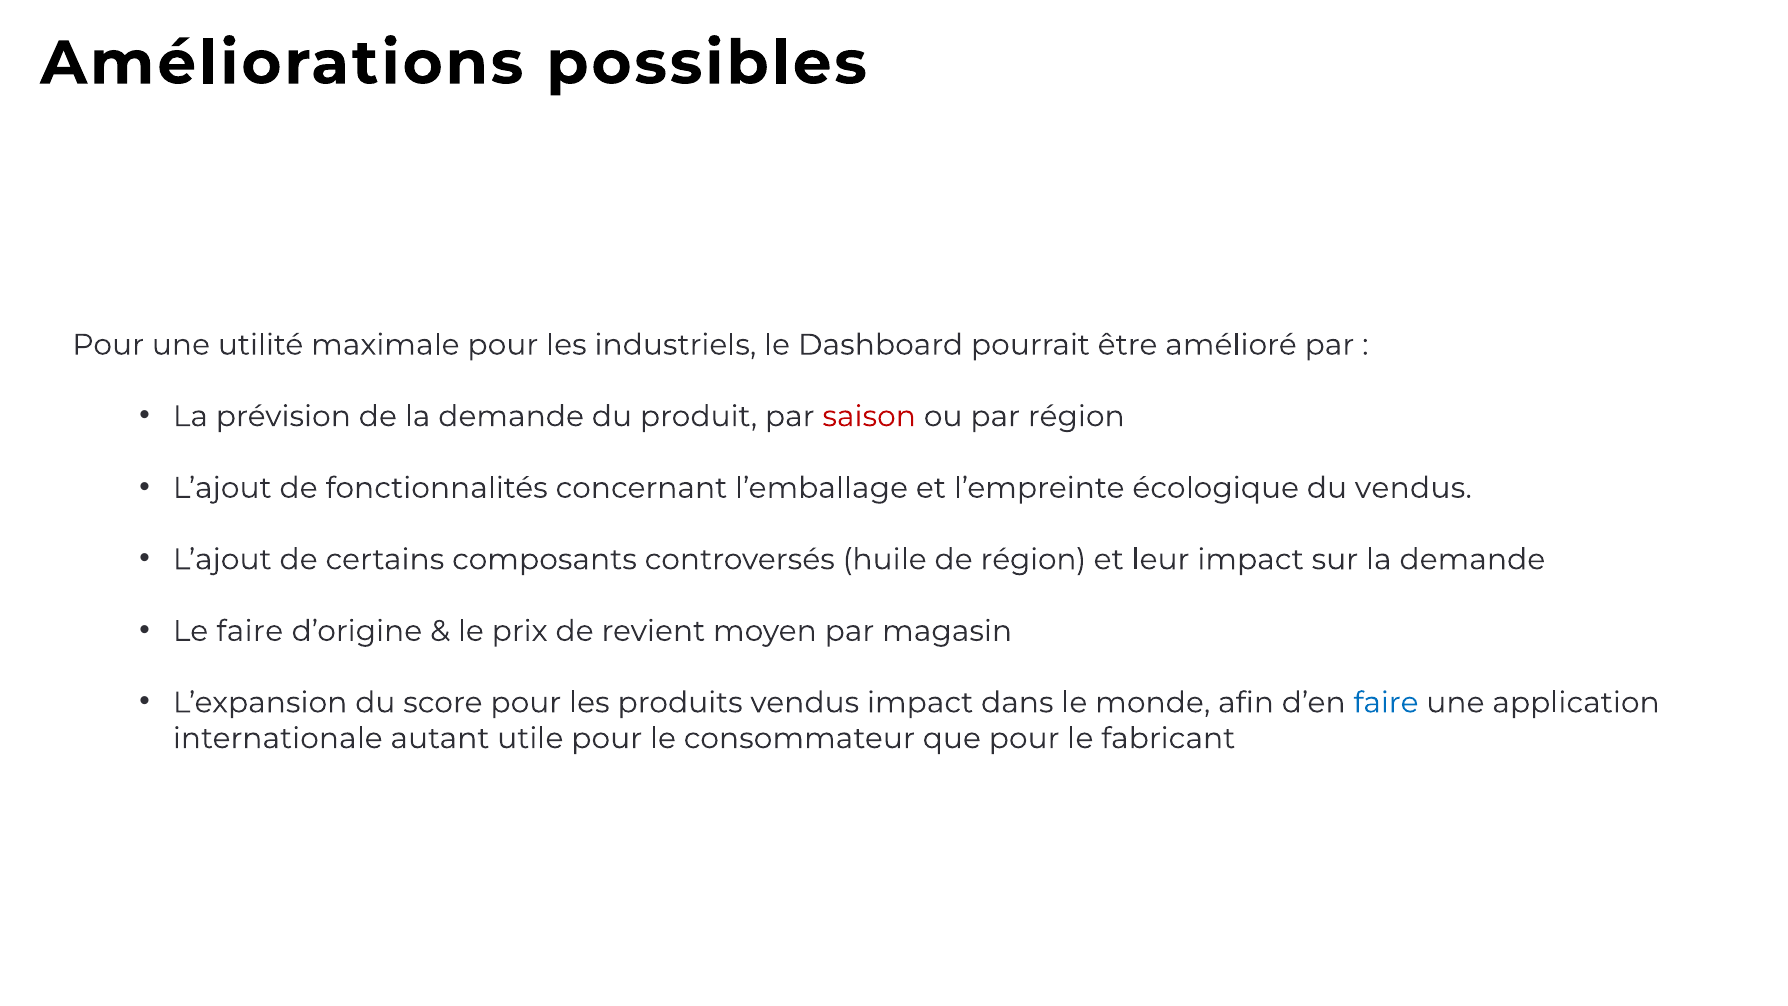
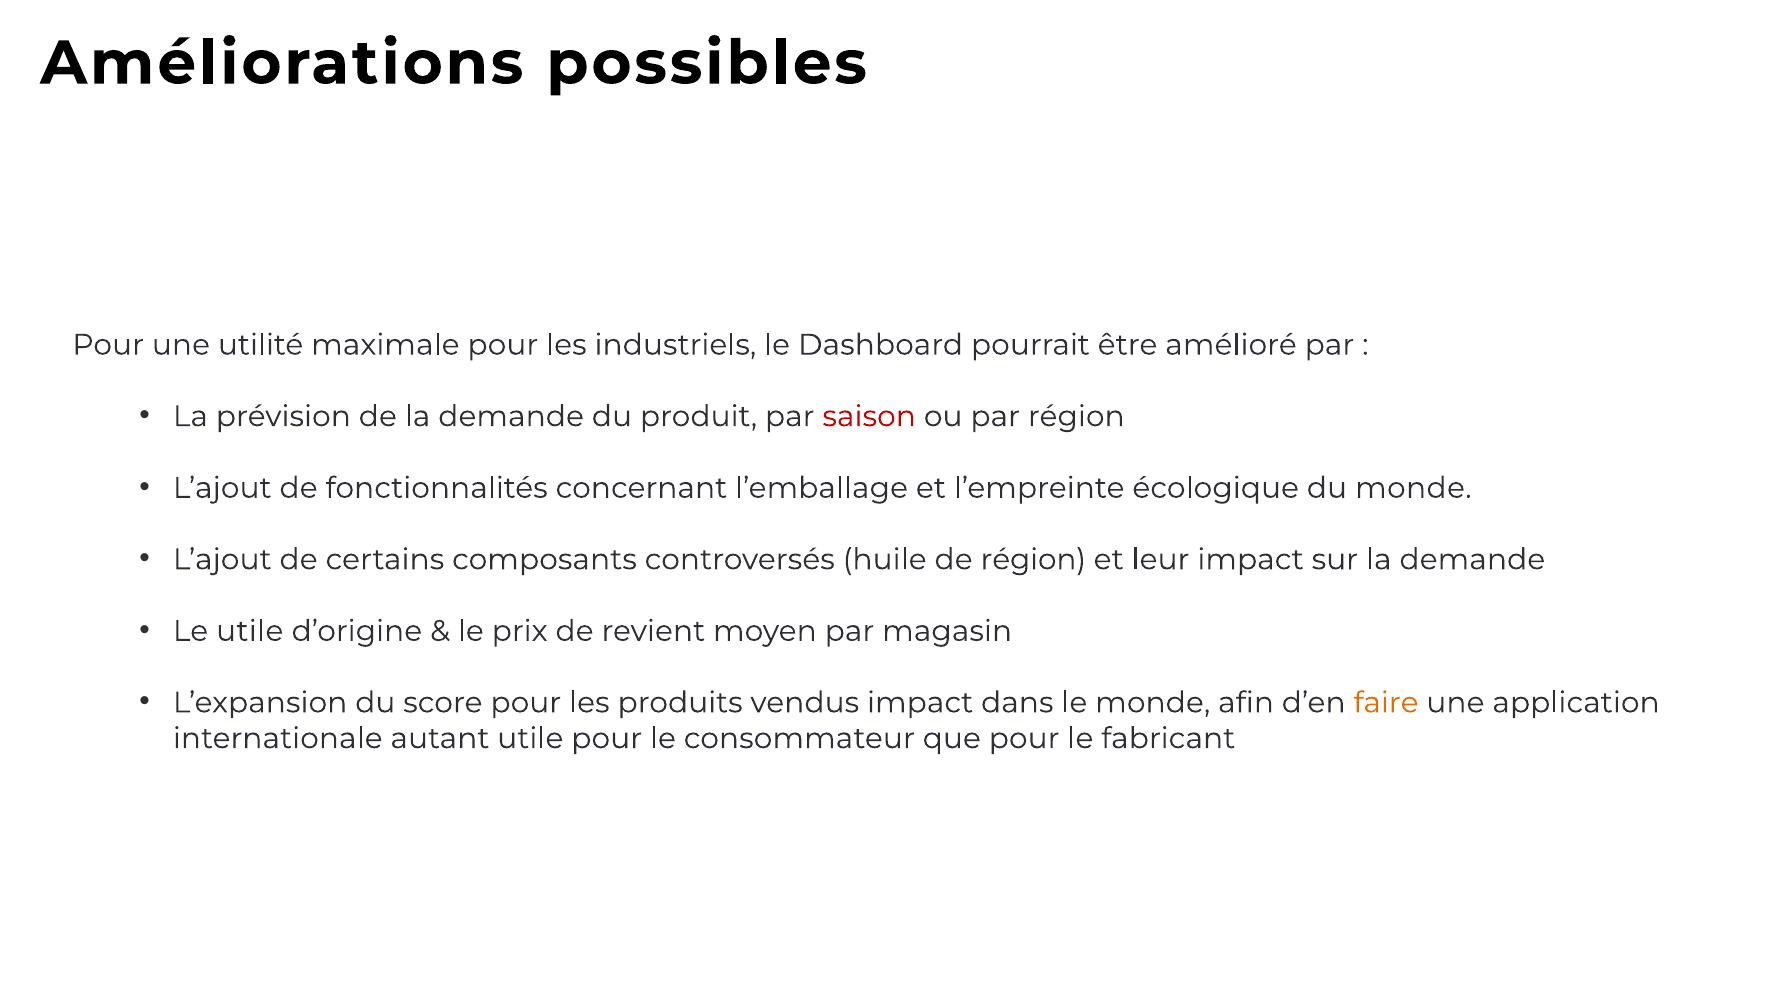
du vendus: vendus -> monde
Le faire: faire -> utile
faire at (1386, 703) colour: blue -> orange
